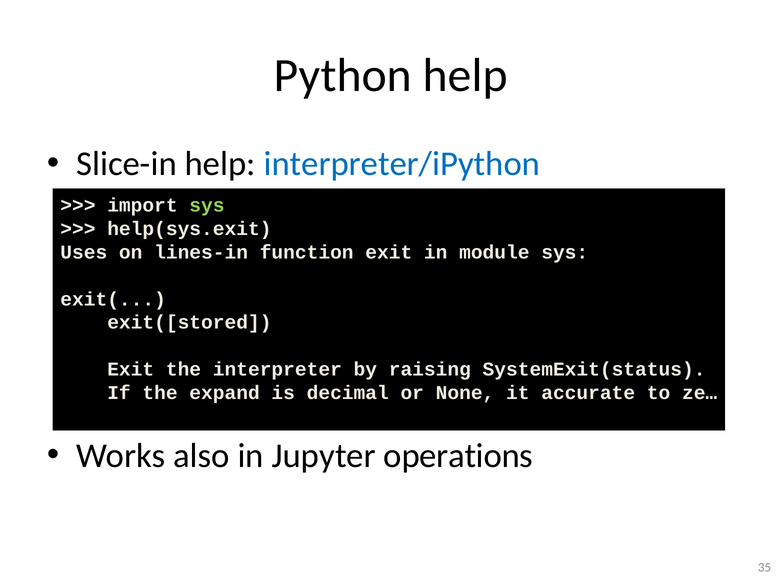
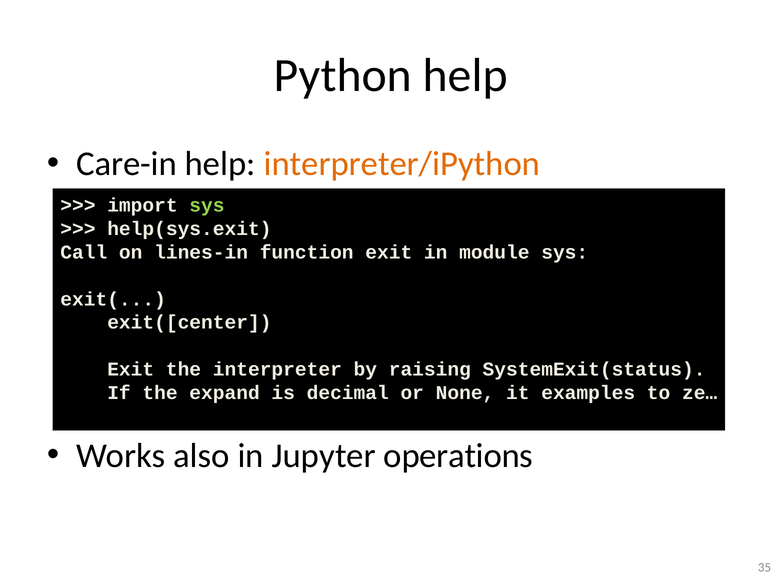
Slice-in: Slice-in -> Care-in
interpreter/iPython colour: blue -> orange
Uses: Uses -> Call
exit([stored: exit([stored -> exit([center
accurate: accurate -> examples
